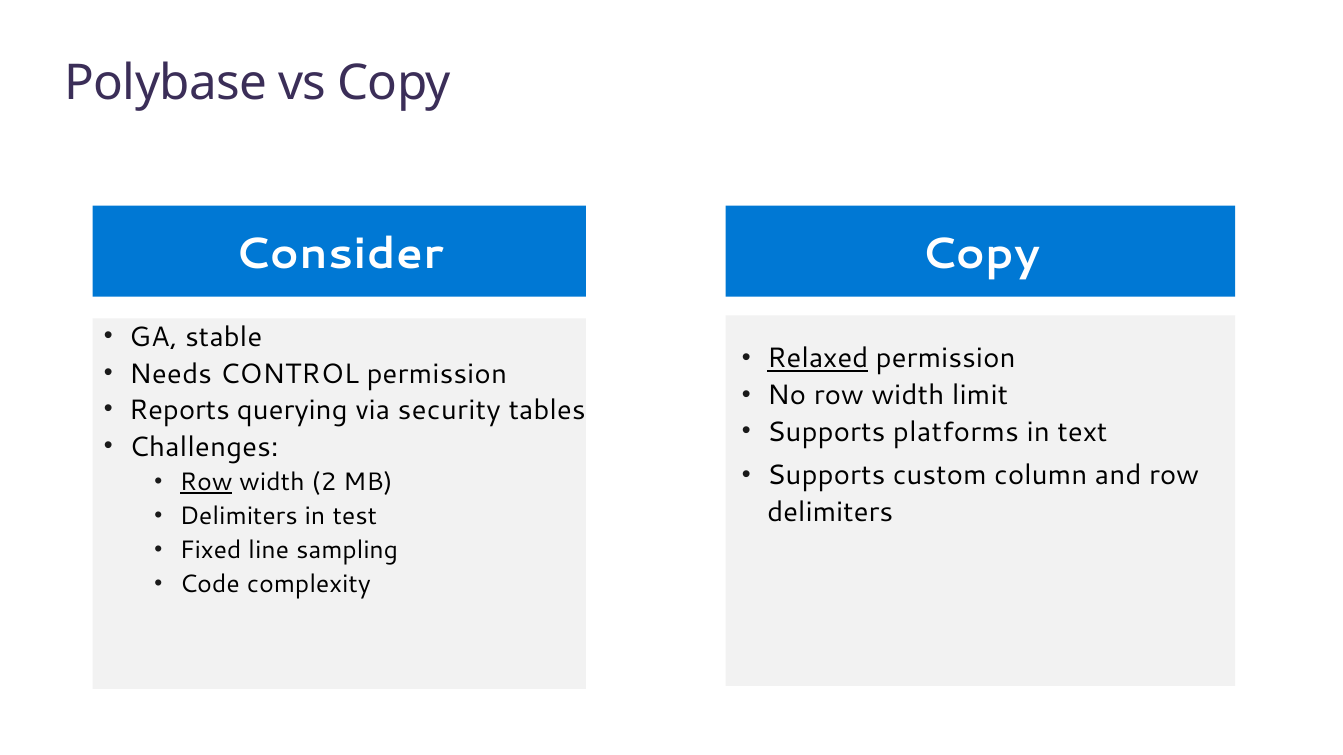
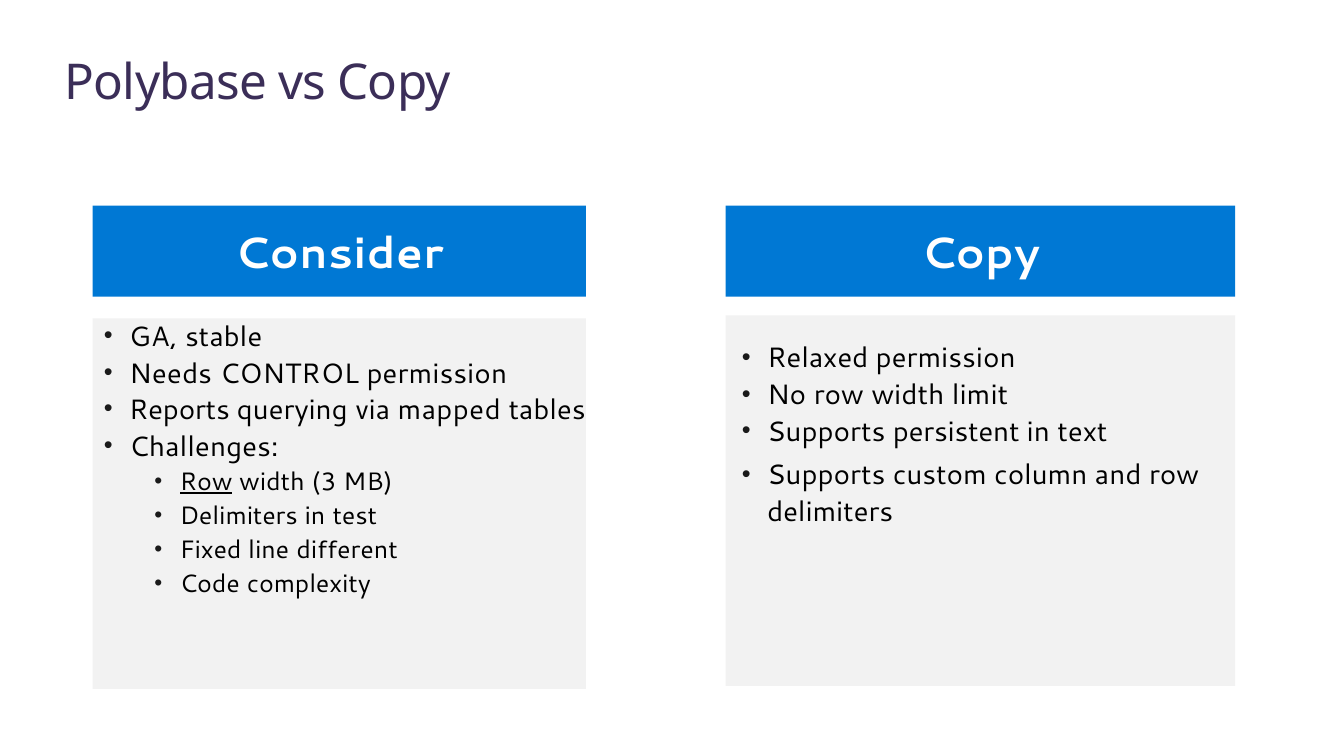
Relaxed underline: present -> none
security: security -> mapped
platforms: platforms -> persistent
2: 2 -> 3
sampling: sampling -> different
